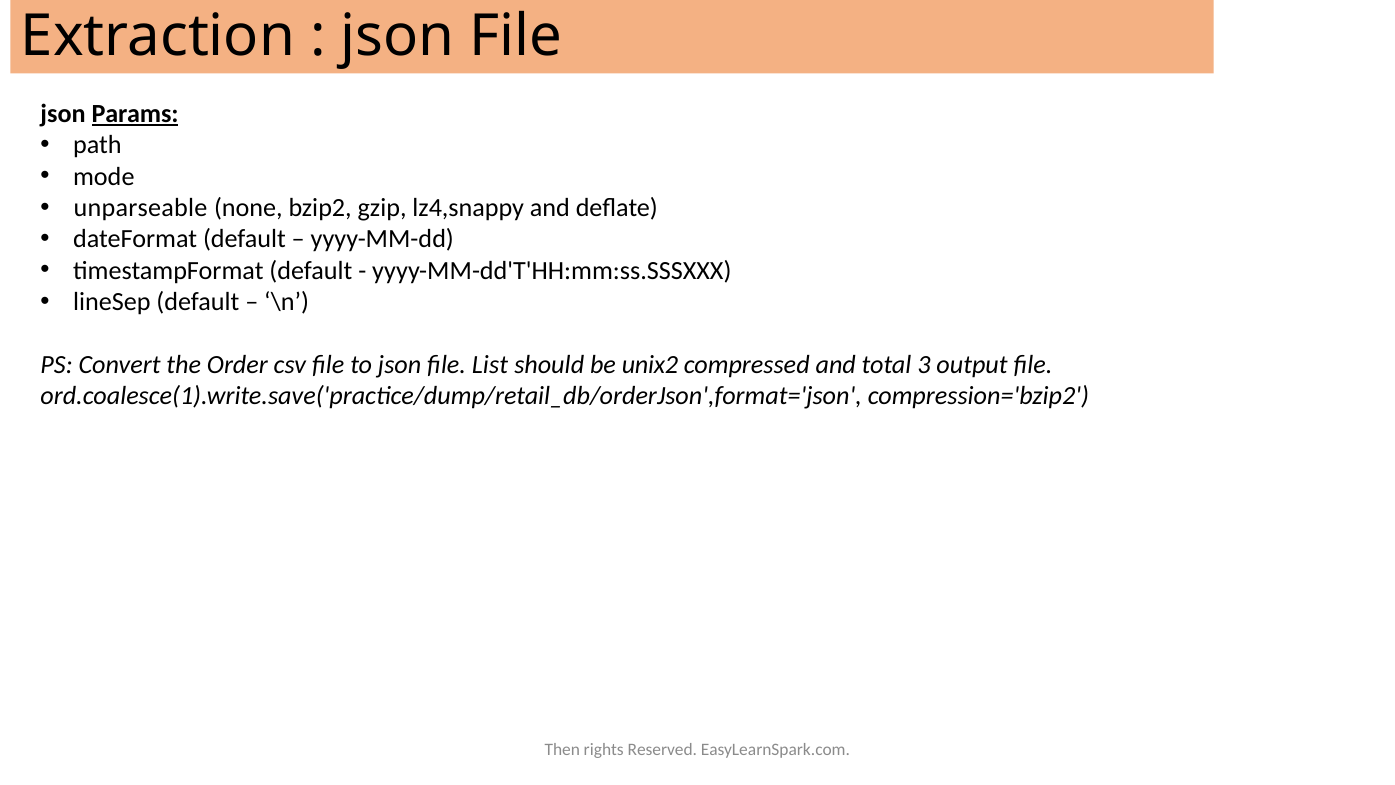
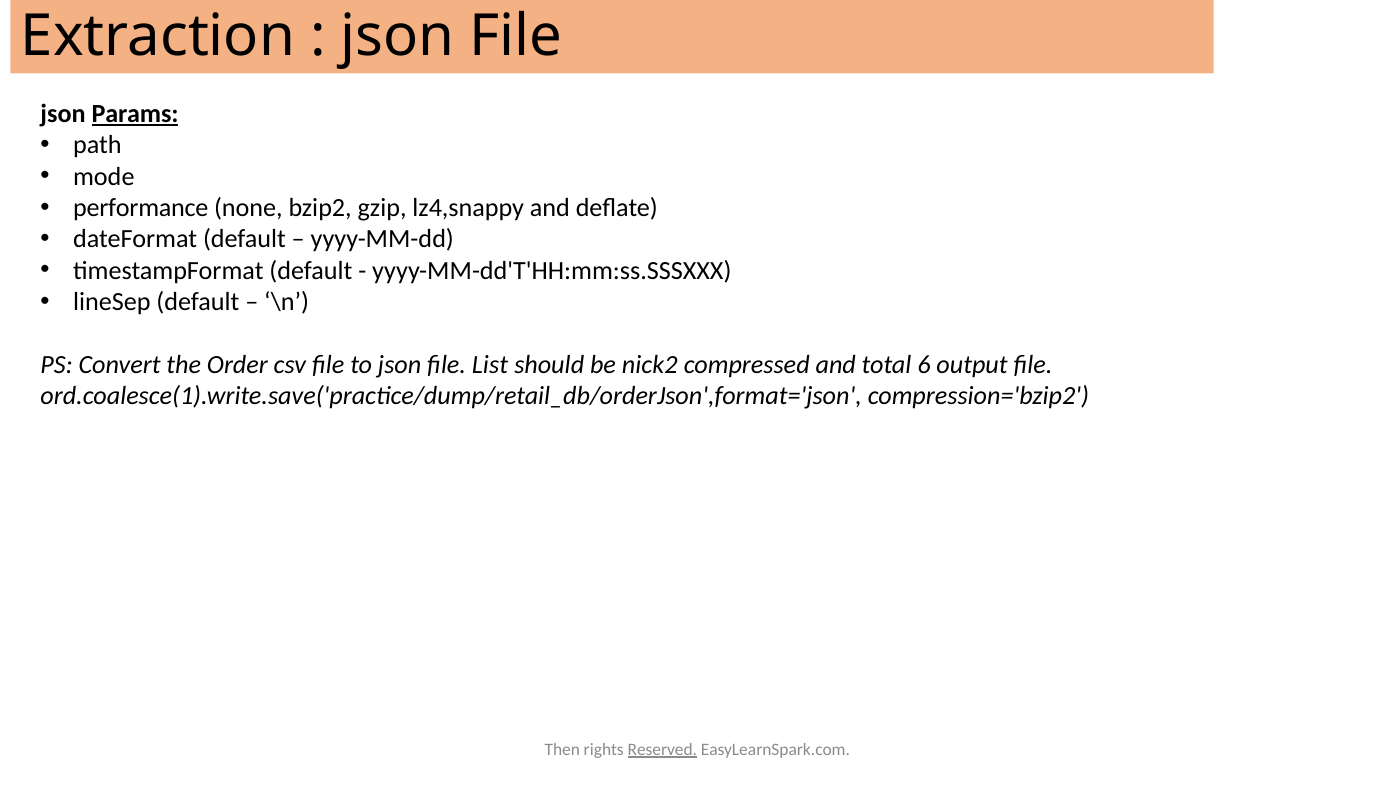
unparseable: unparseable -> performance
unix2: unix2 -> nick2
3: 3 -> 6
Reserved underline: none -> present
